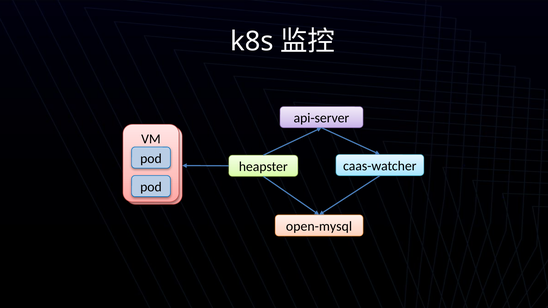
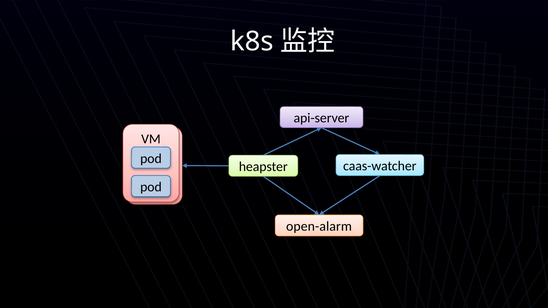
open-mysql: open-mysql -> open-alarm
